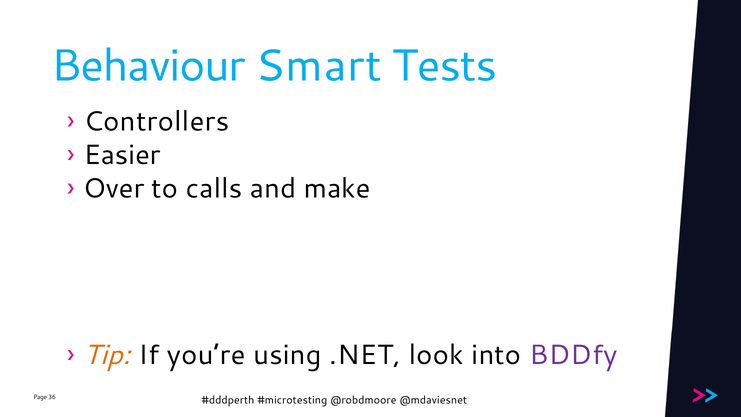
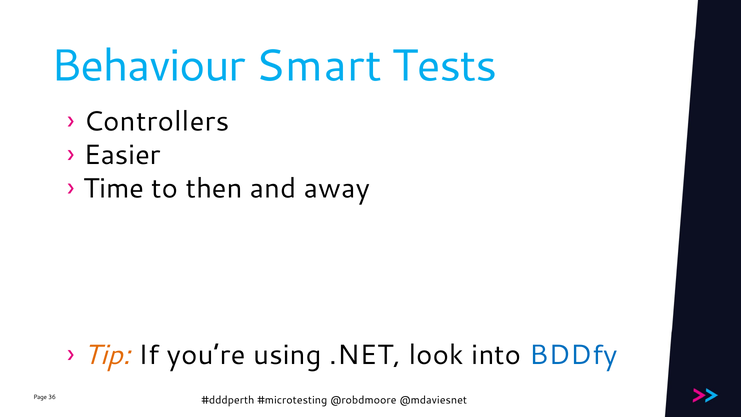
Over: Over -> Time
calls: calls -> then
make: make -> away
BDDfy colour: purple -> blue
